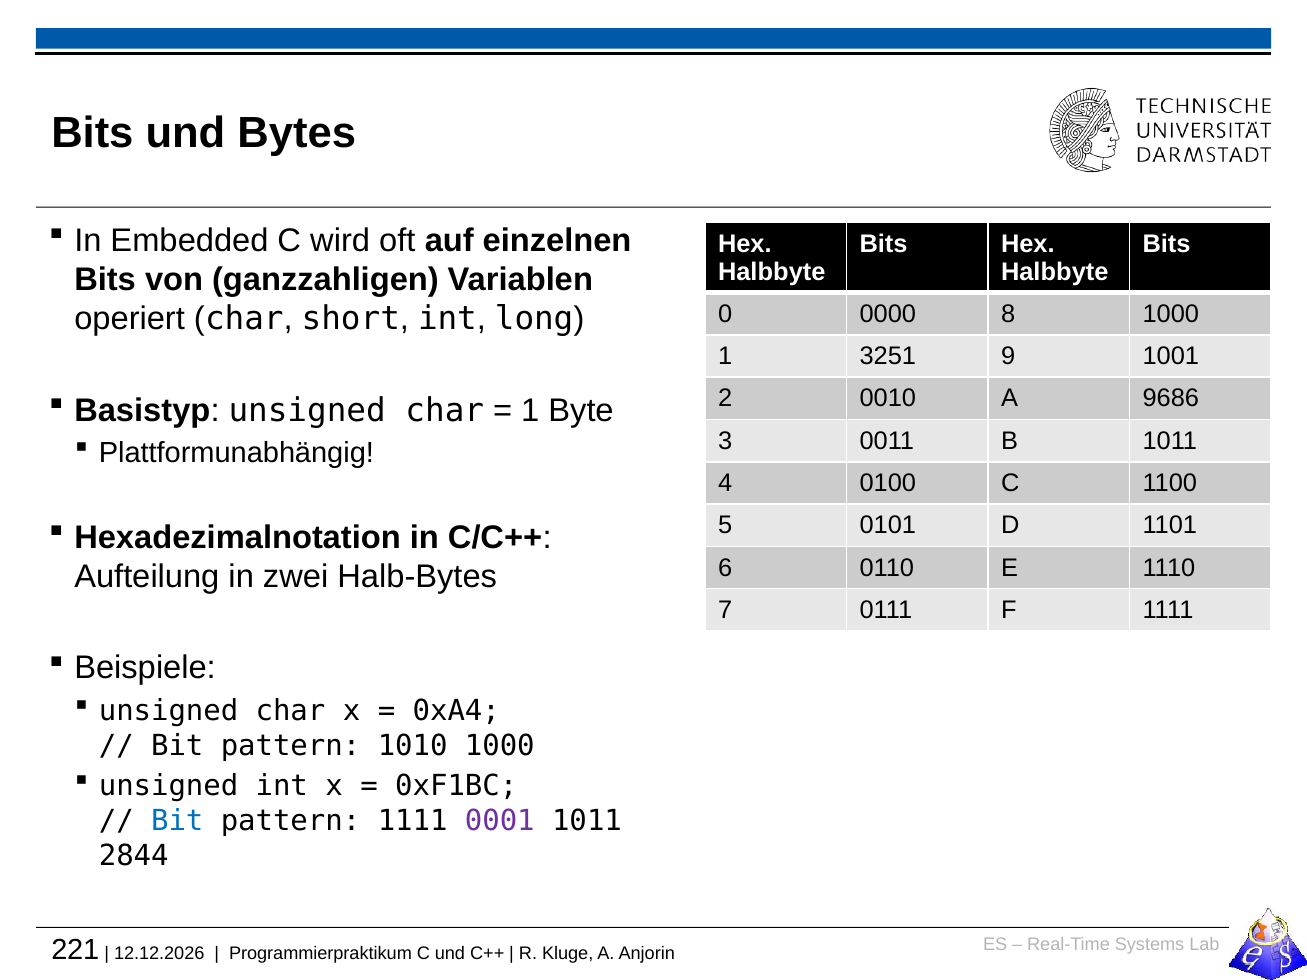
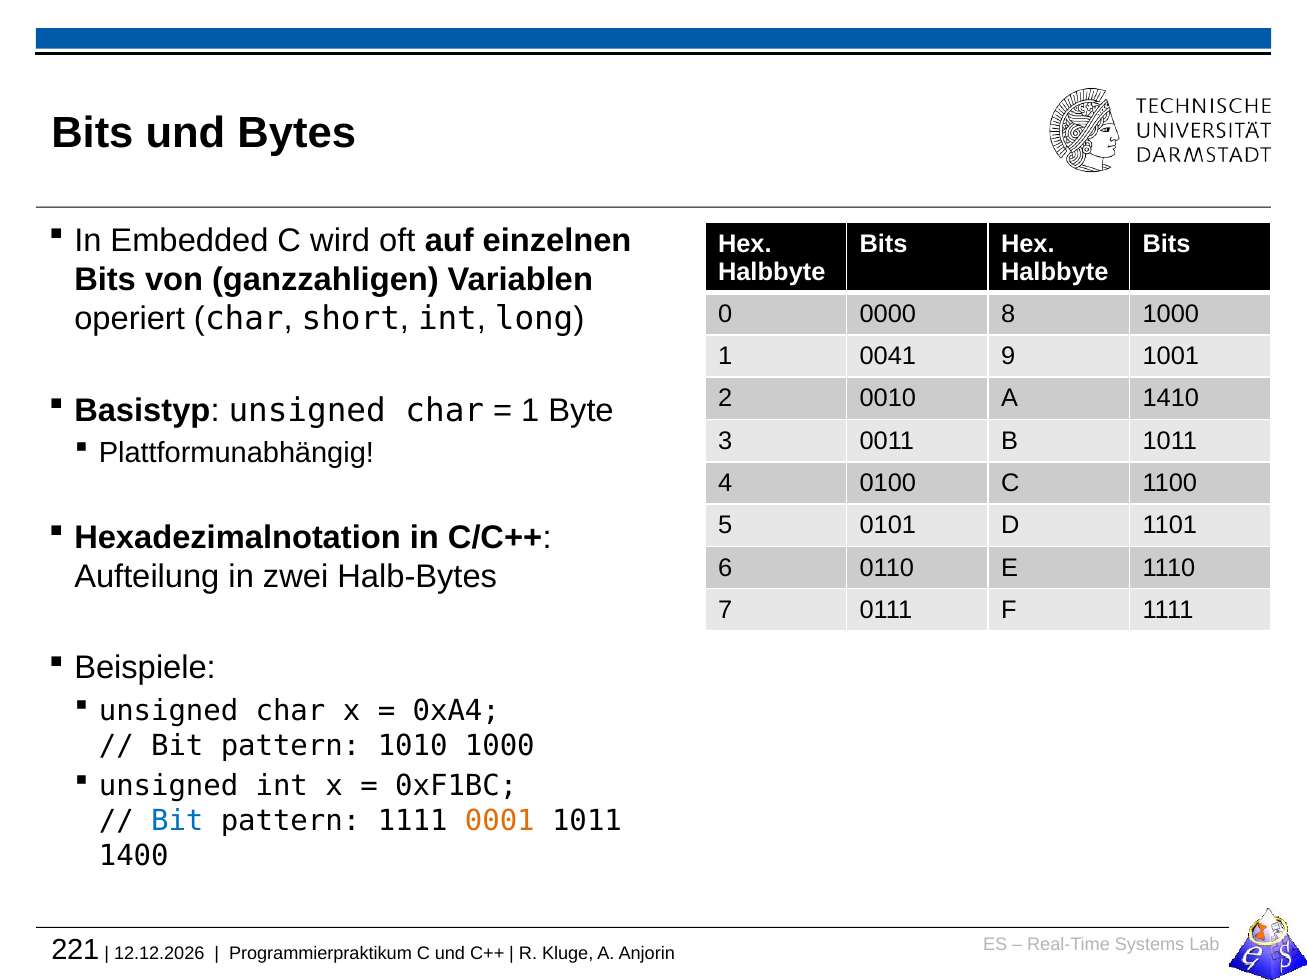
3251: 3251 -> 0041
9686: 9686 -> 1410
0001 colour: purple -> orange
2844: 2844 -> 1400
